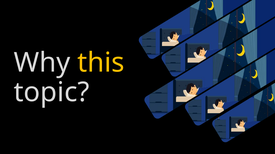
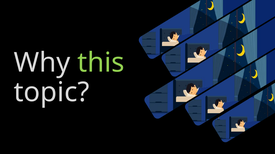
this colour: yellow -> light green
